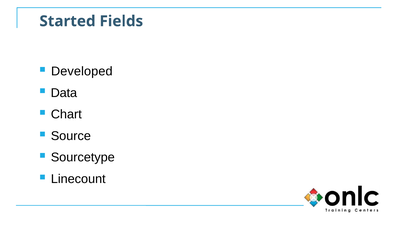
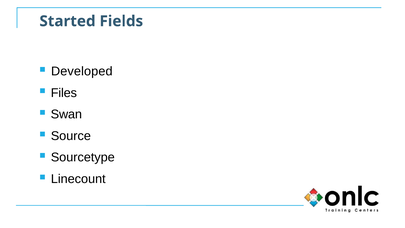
Data: Data -> Files
Chart: Chart -> Swan
